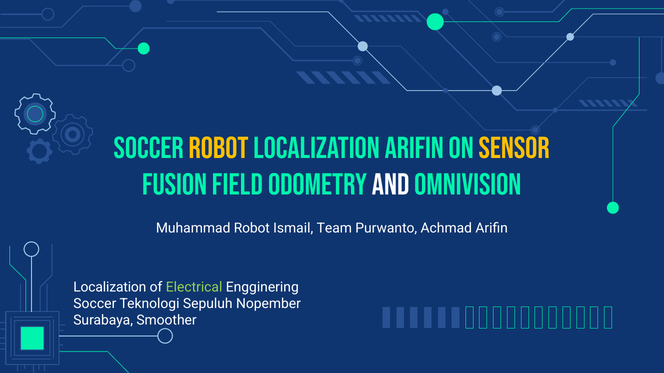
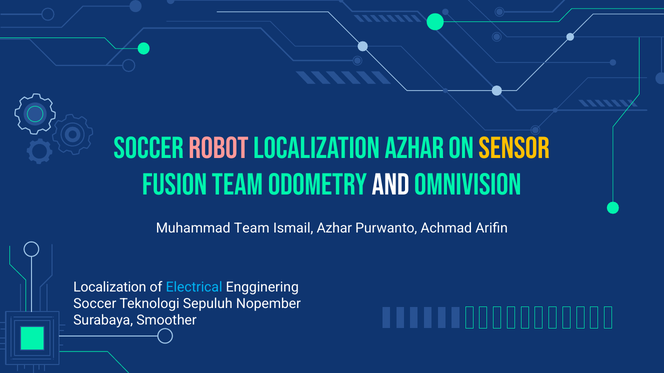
Robot at (219, 148) colour: yellow -> pink
Localization Arifin: Arifin -> Azhar
Fusion field: field -> team
Muhammad Robot: Robot -> Team
Ismail Team: Team -> Azhar
Electrical colour: light green -> light blue
